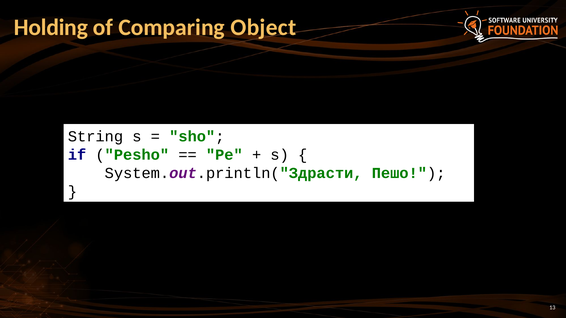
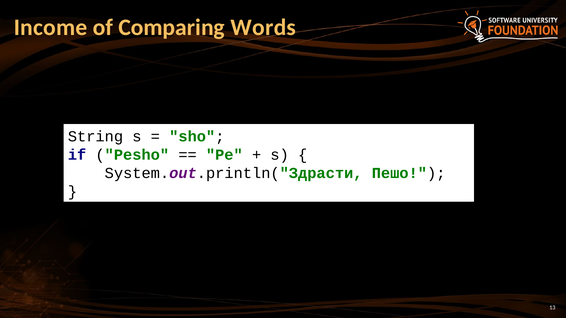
Holding: Holding -> Income
Object: Object -> Words
